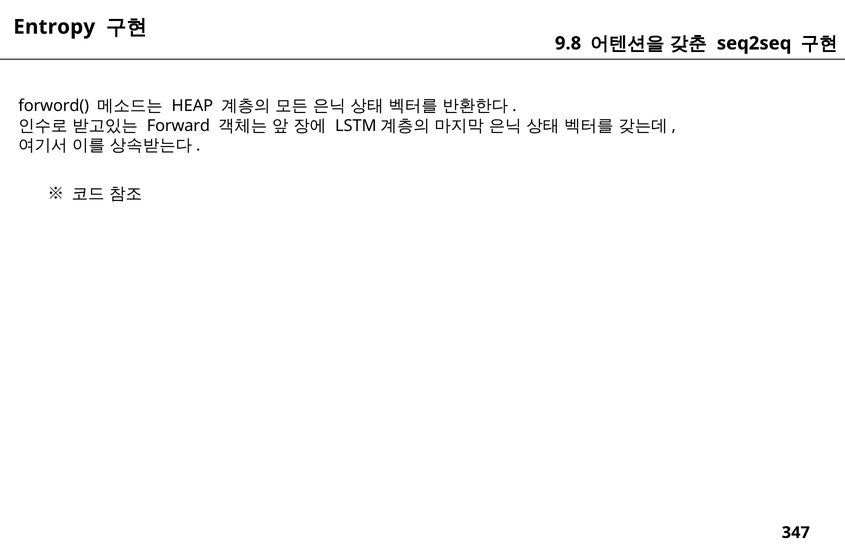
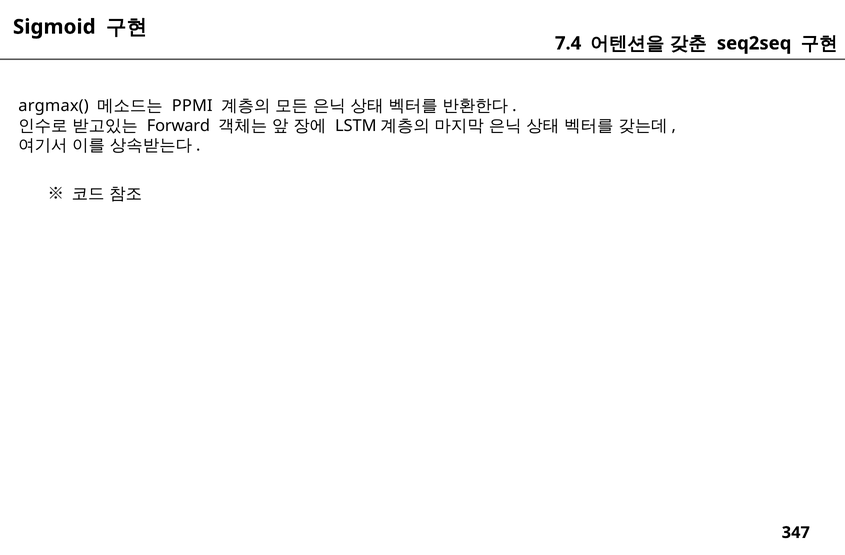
Entropy: Entropy -> Sigmoid
9.8: 9.8 -> 7.4
forword(: forword( -> argmax(
HEAP: HEAP -> PPMI
